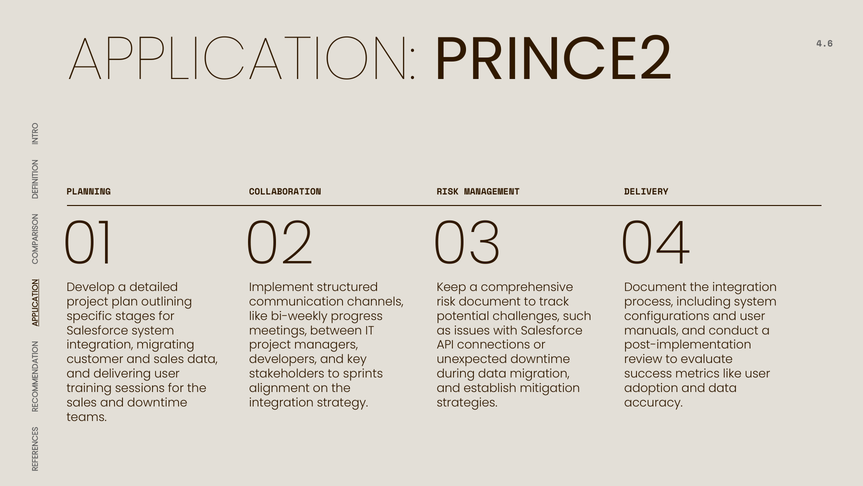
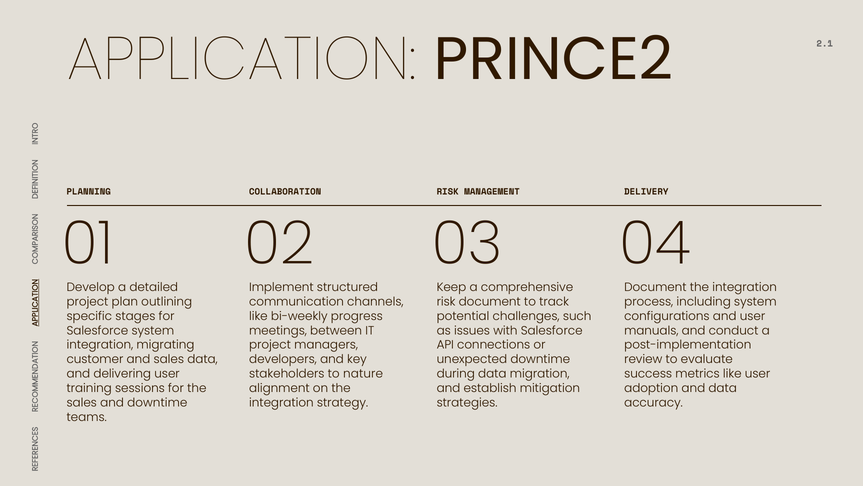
4.6: 4.6 -> 2.1
sprints: sprints -> nature
